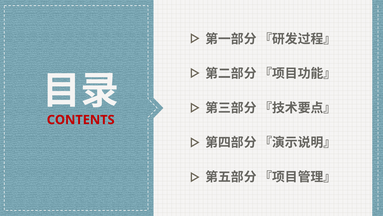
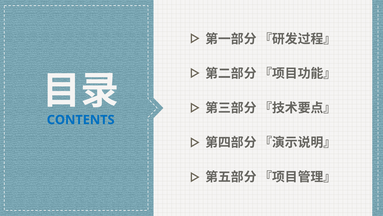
CONTENTS colour: red -> blue
